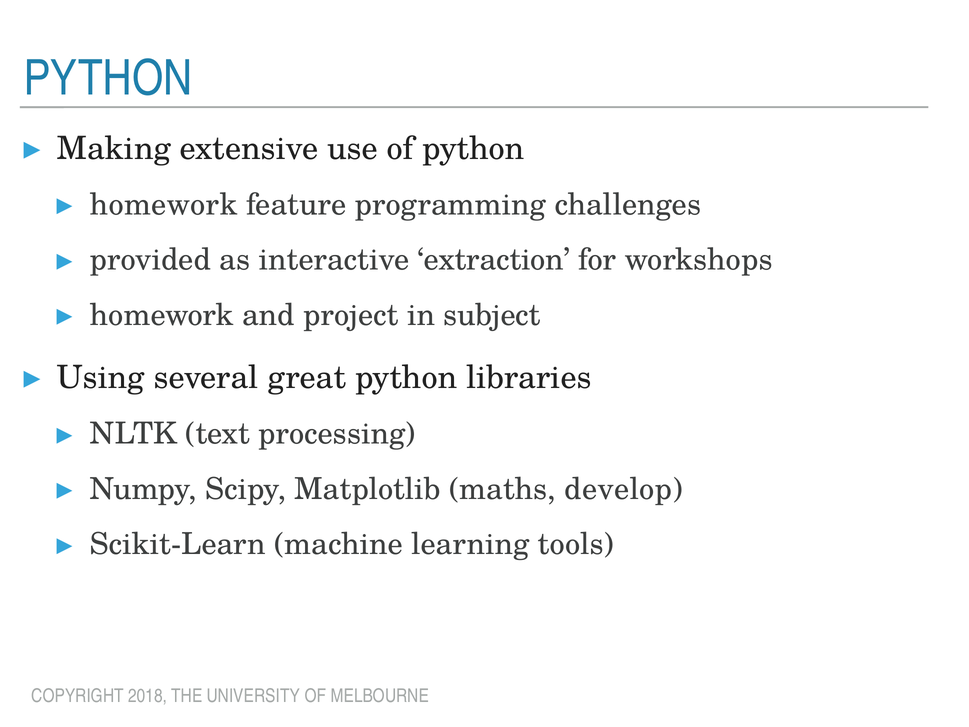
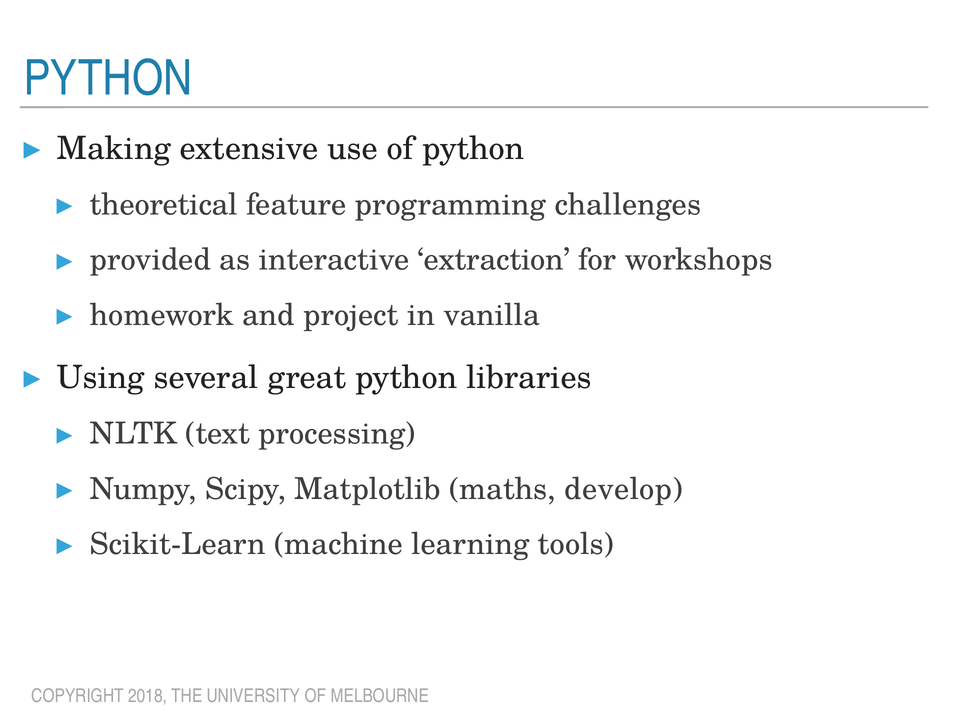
homework at (164, 205): homework -> theoretical
subject: subject -> vanilla
